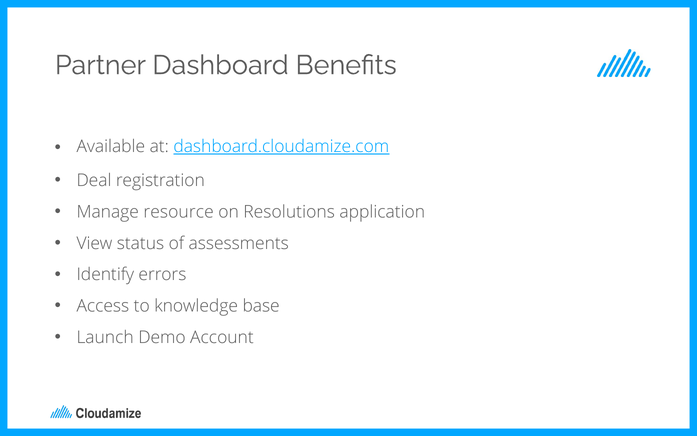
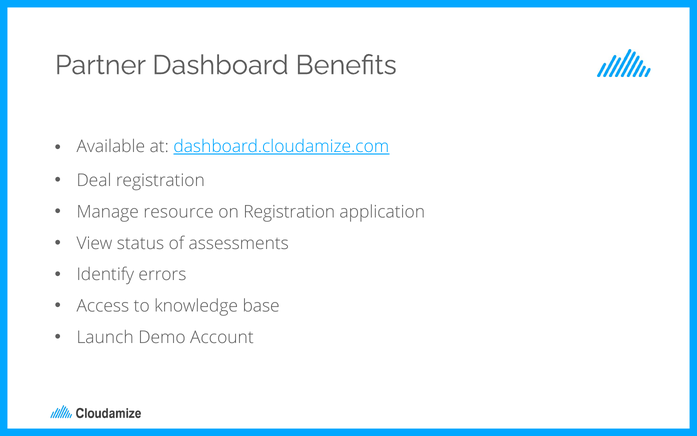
on Resolutions: Resolutions -> Registration
